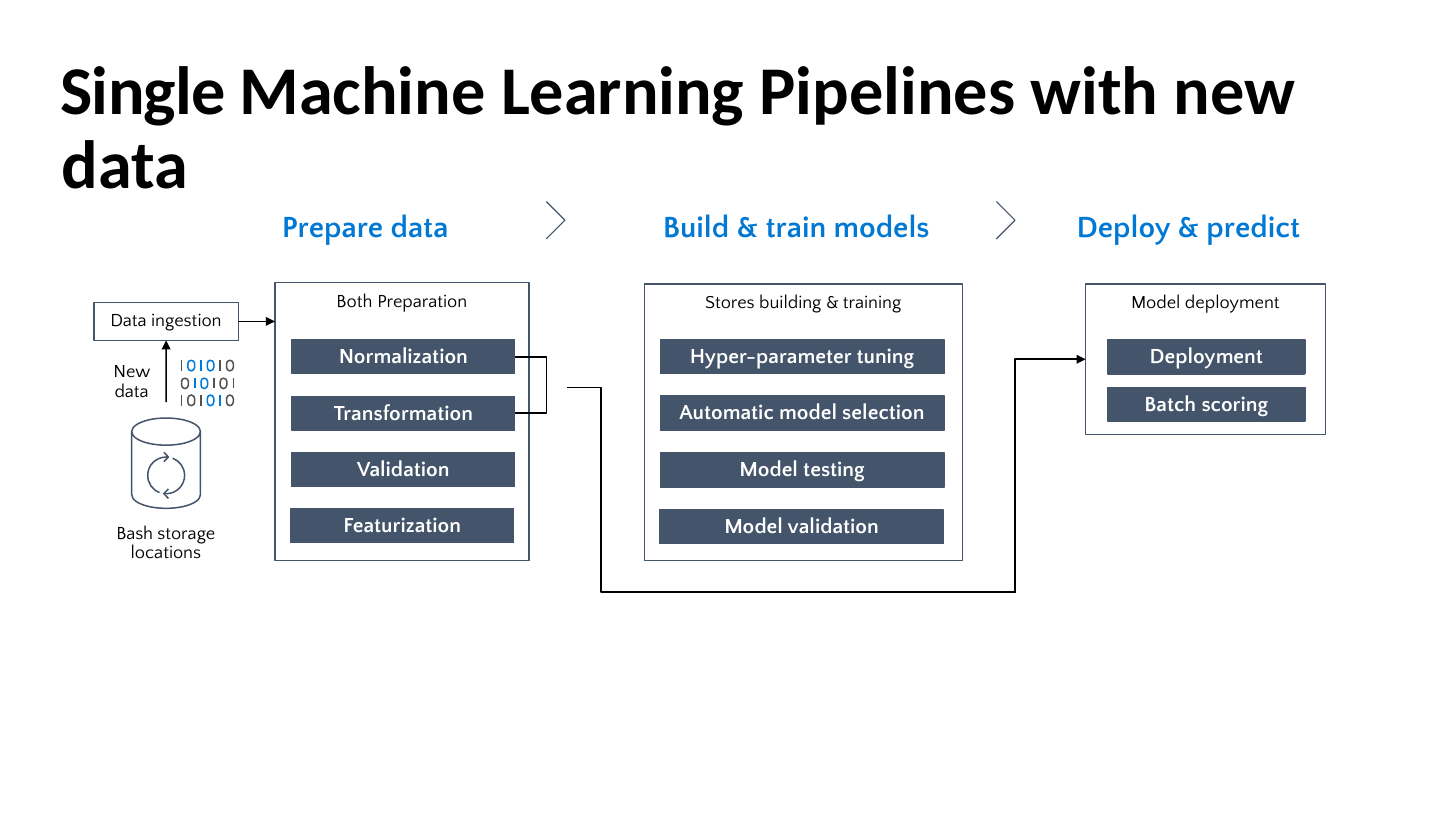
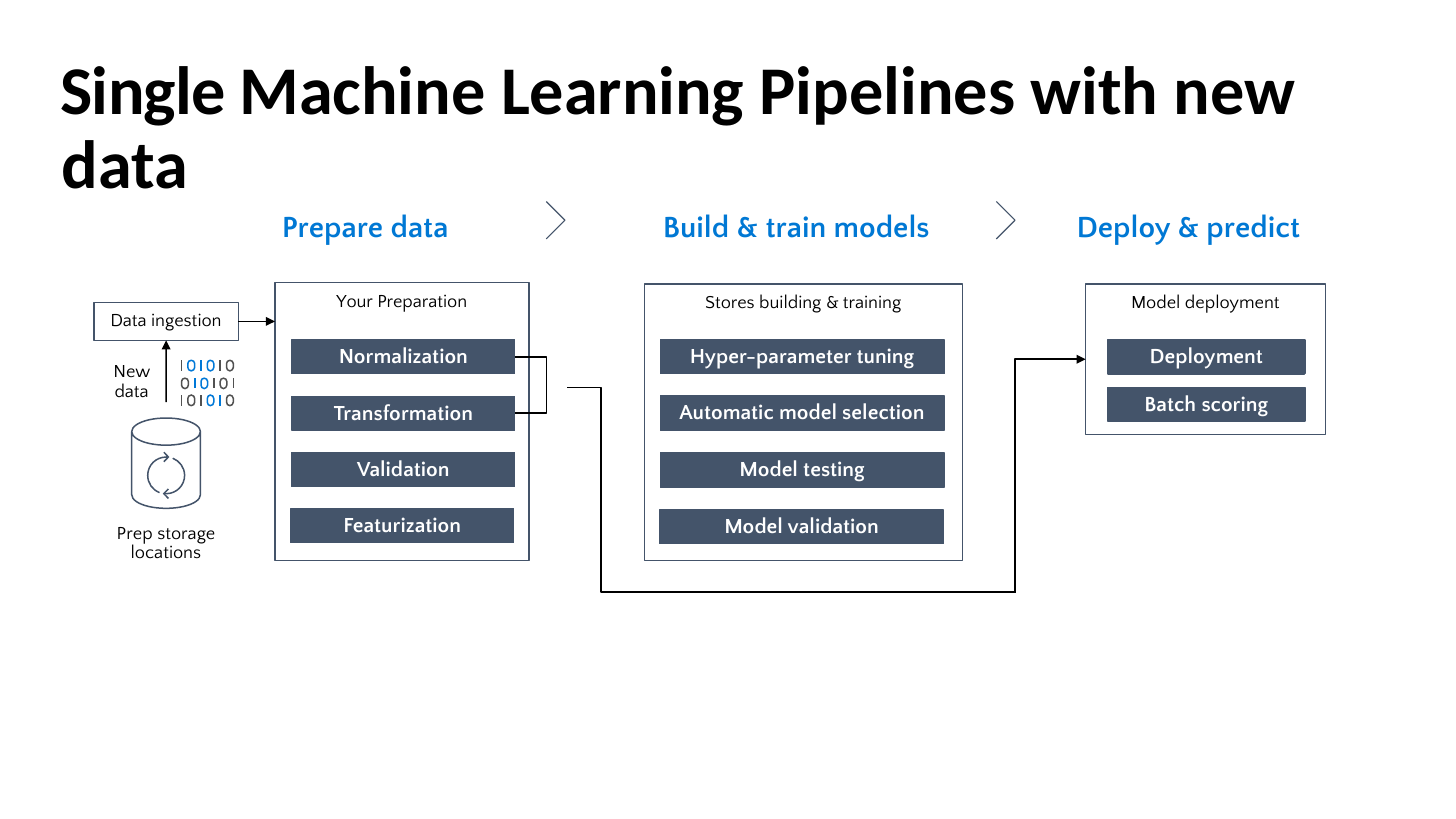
Both: Both -> Your
Bash: Bash -> Prep
